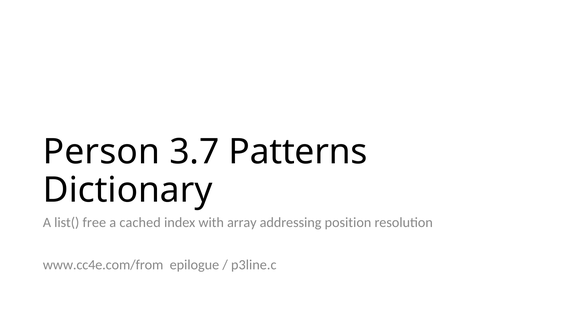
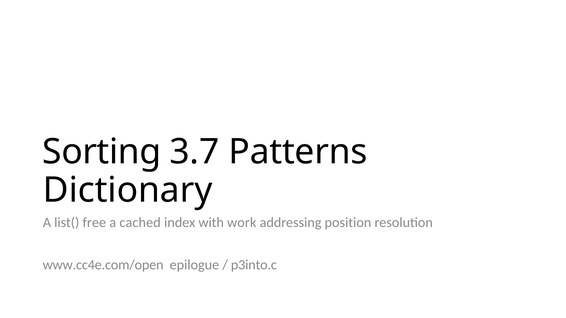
Person: Person -> Sorting
array: array -> work
www.cc4e.com/from: www.cc4e.com/from -> www.cc4e.com/open
p3line.c: p3line.c -> p3into.c
